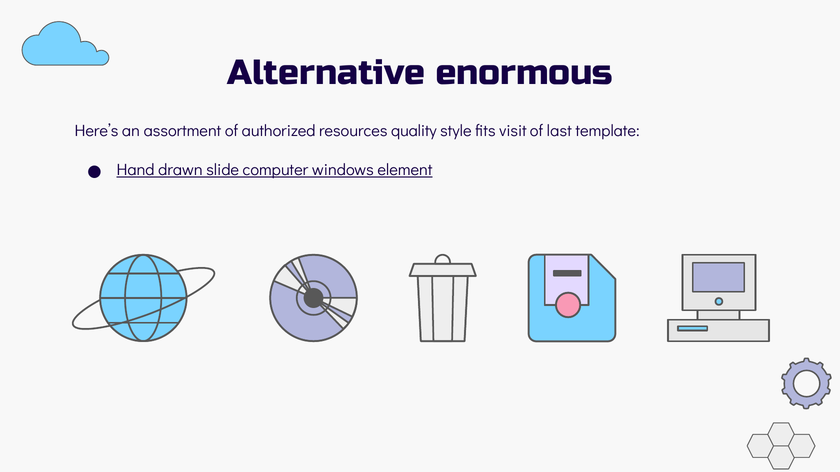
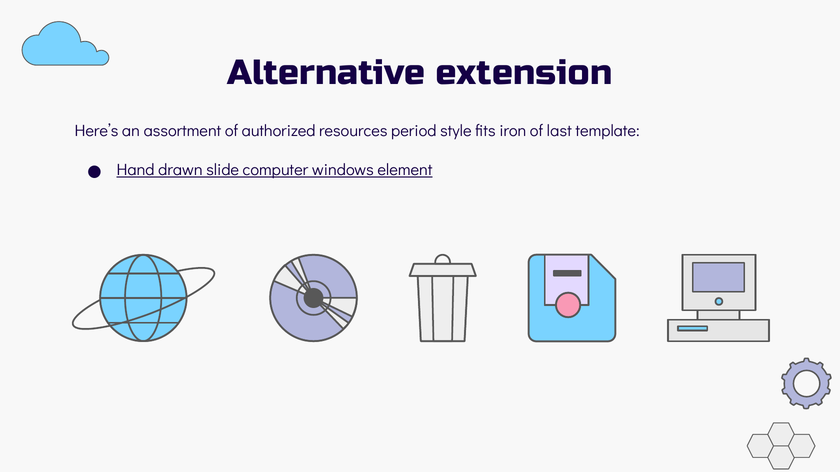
enormous: enormous -> extension
quality: quality -> period
visit: visit -> iron
